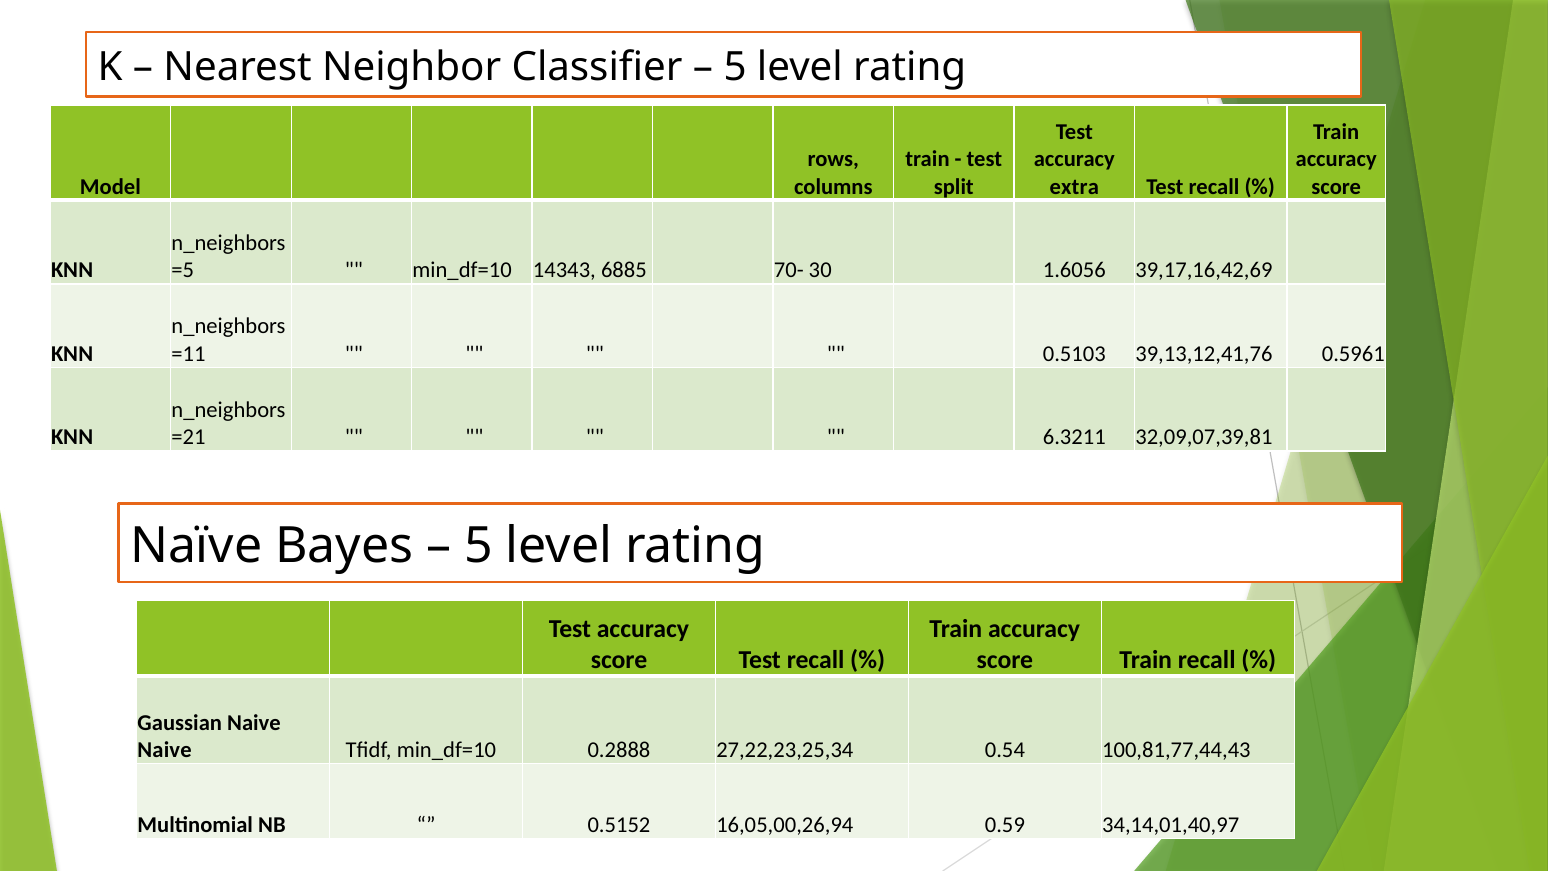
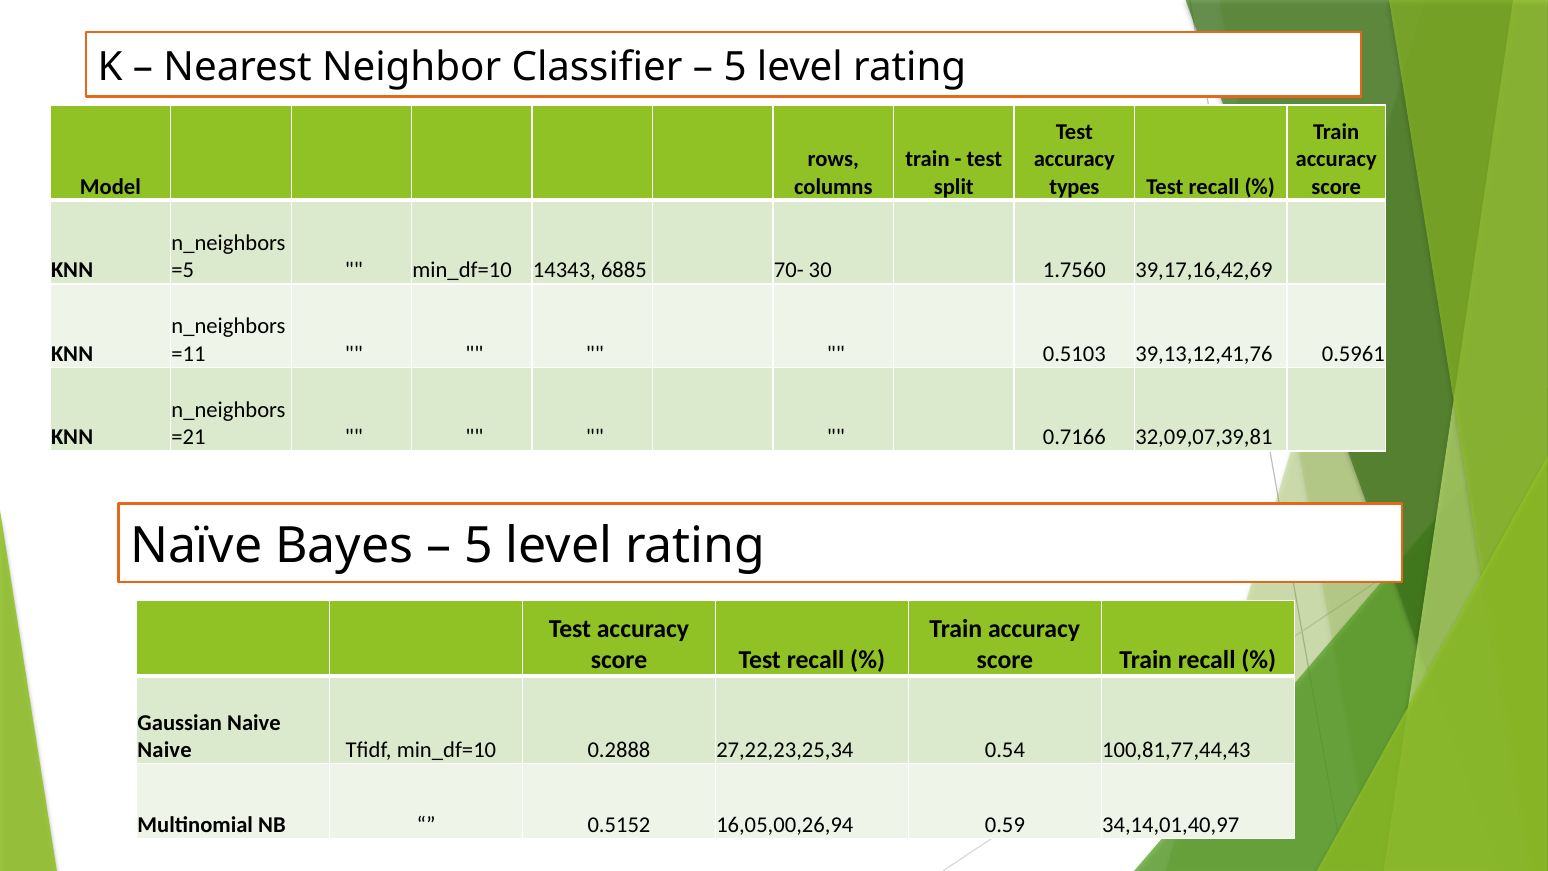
extra: extra -> types
1.6056: 1.6056 -> 1.7560
6.3211: 6.3211 -> 0.7166
